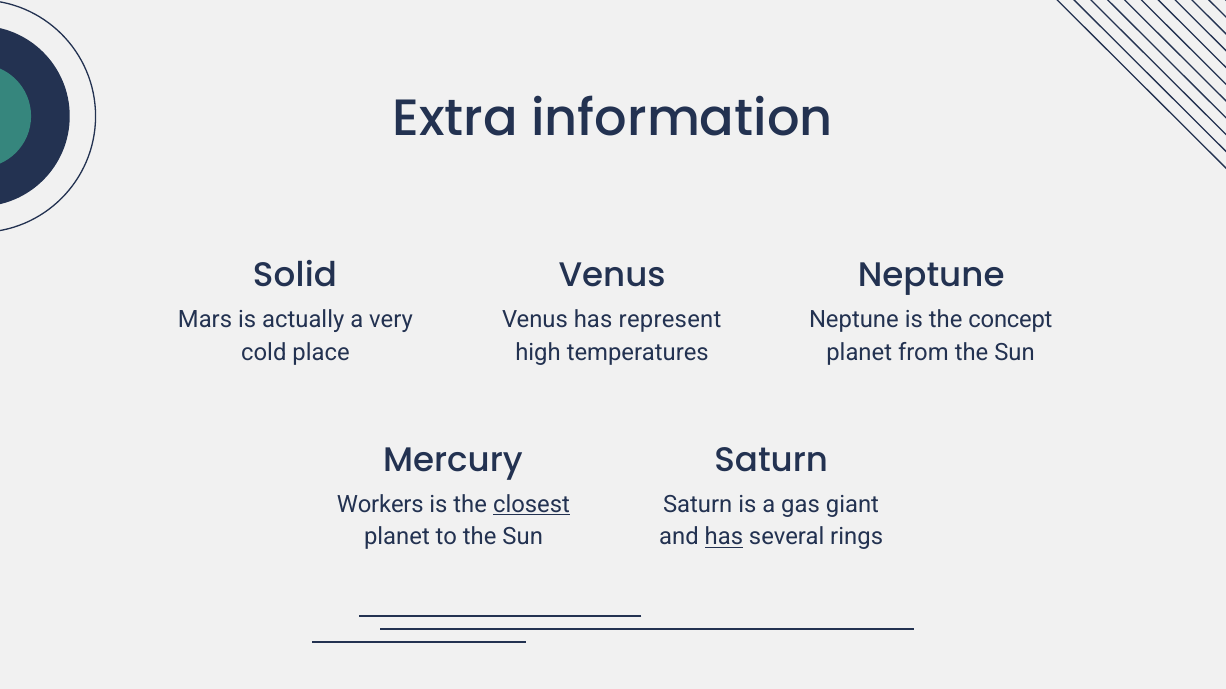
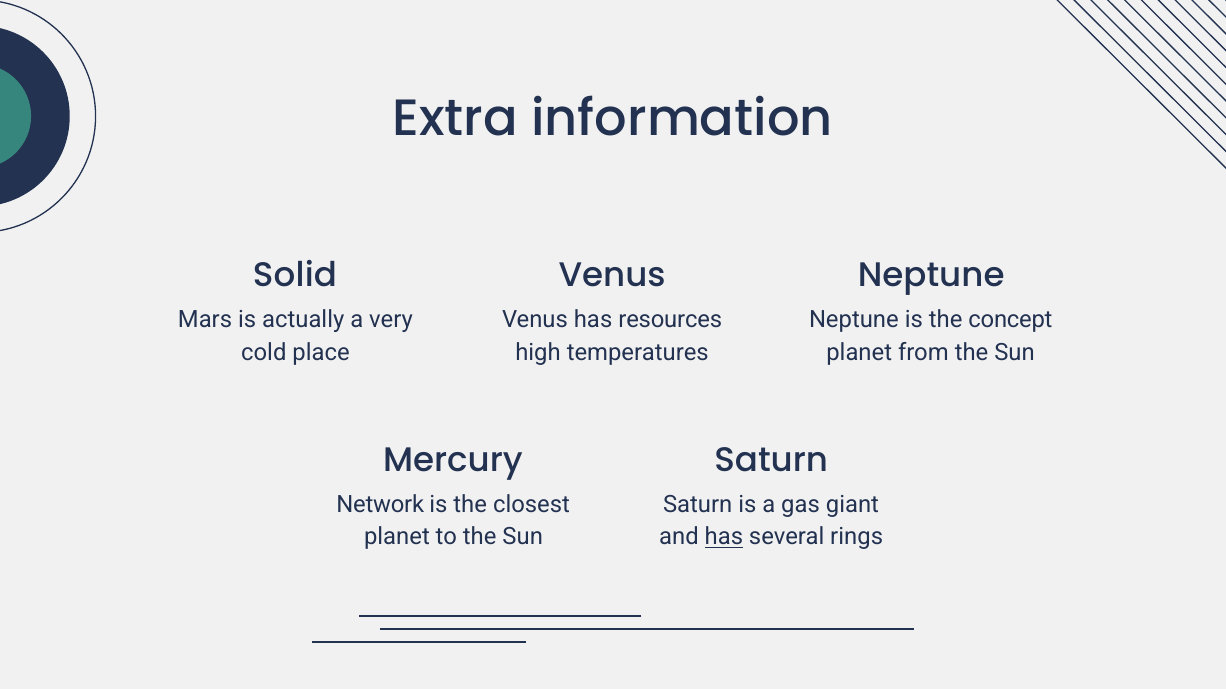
represent: represent -> resources
Workers: Workers -> Network
closest underline: present -> none
